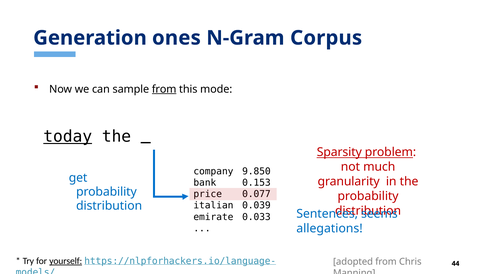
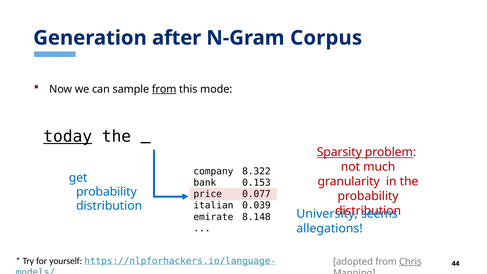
ones: ones -> after
9.850: 9.850 -> 8.322
Sentences: Sentences -> University
0.033: 0.033 -> 8.148
yourself underline: present -> none
Chris underline: none -> present
